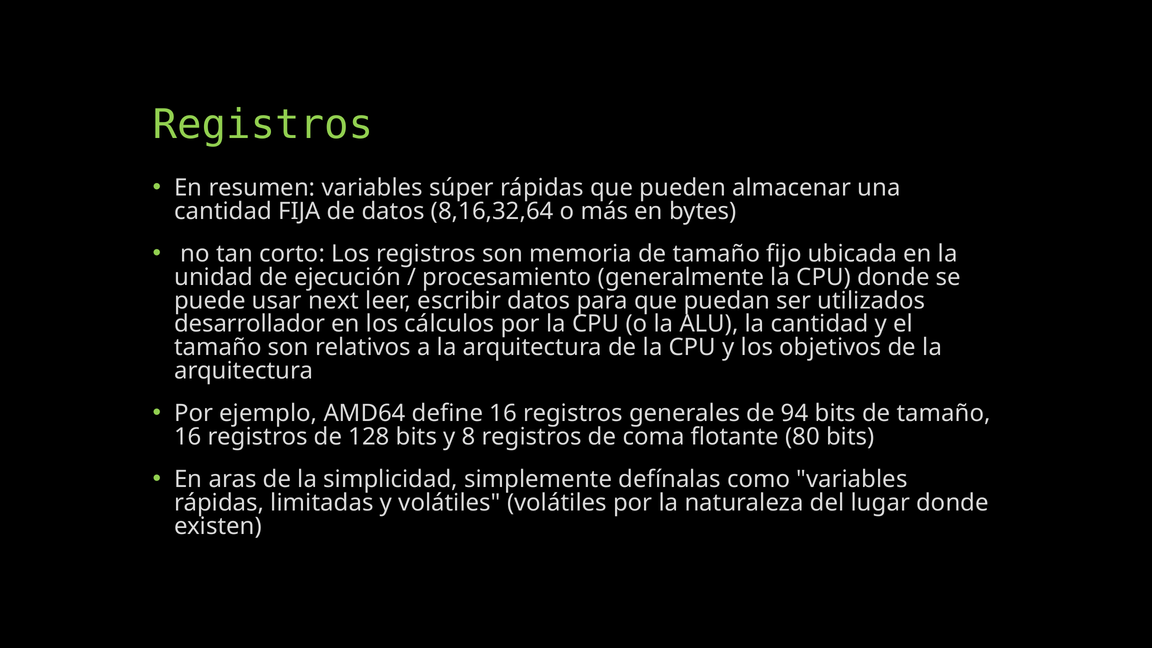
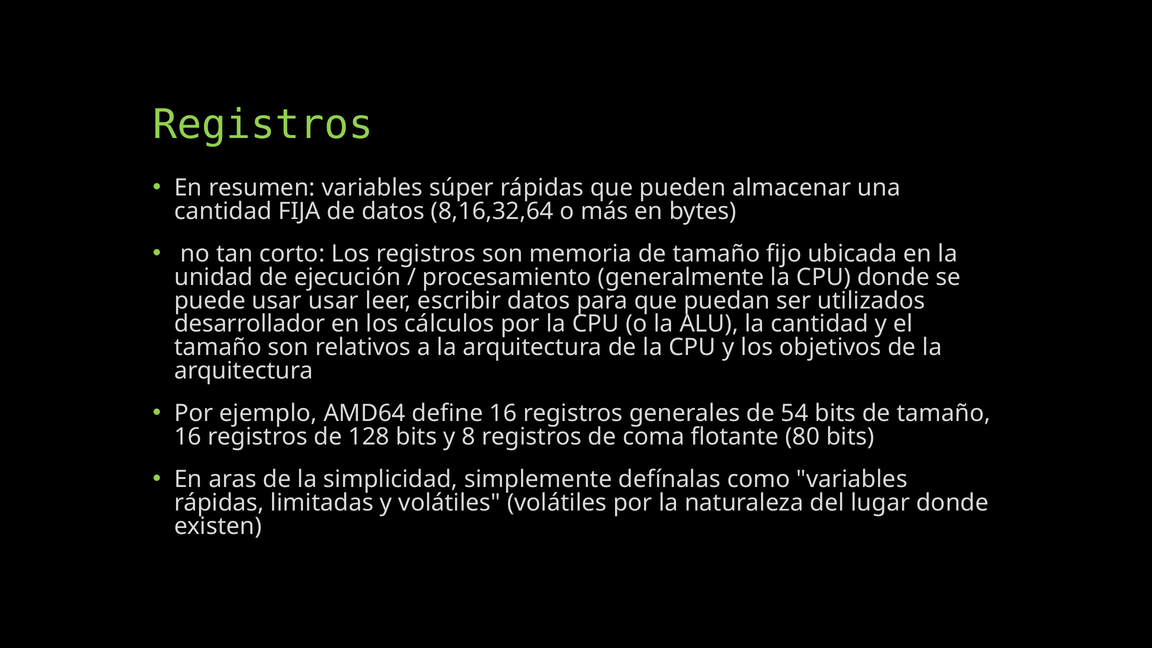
usar next: next -> usar
94: 94 -> 54
